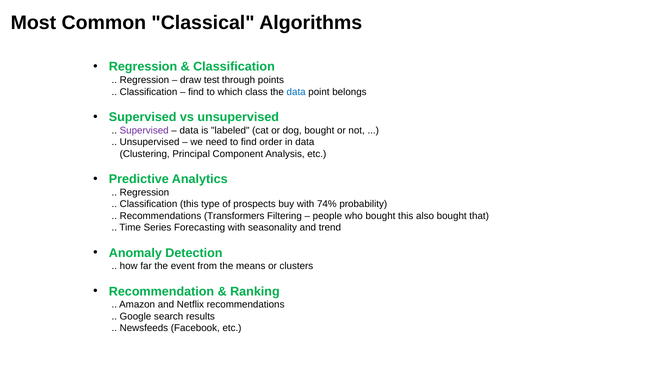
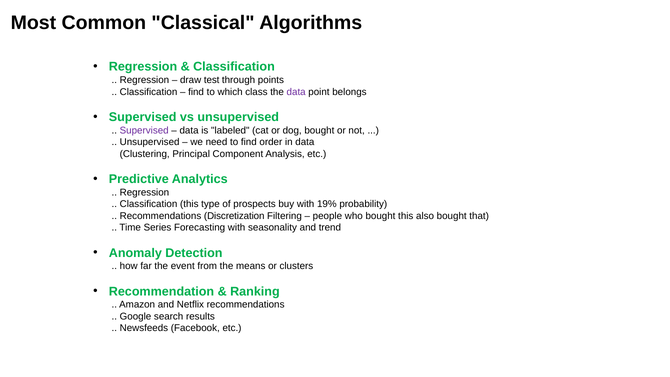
data at (296, 92) colour: blue -> purple
74%: 74% -> 19%
Transformers: Transformers -> Discretization
